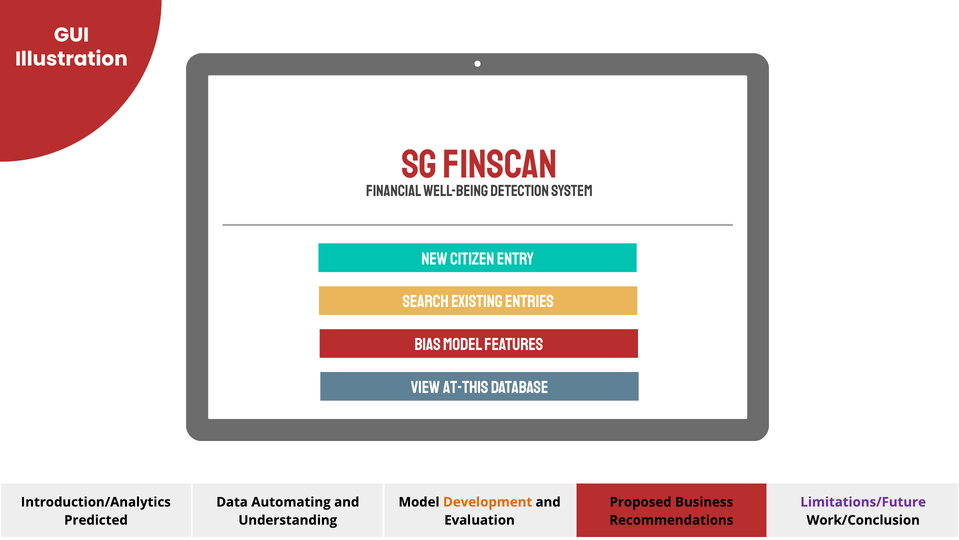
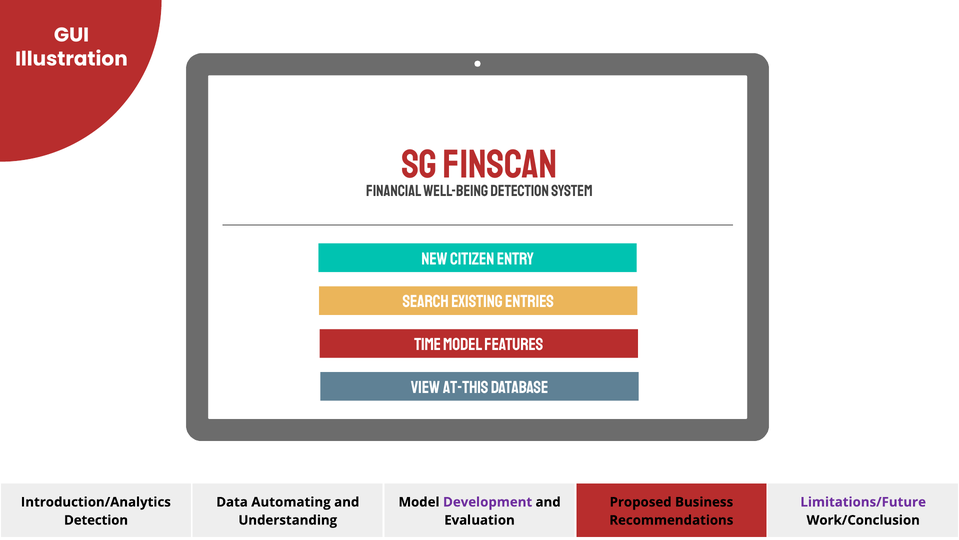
Bias: Bias -> Time
Development colour: orange -> purple
Predicted at (96, 520): Predicted -> Detection
